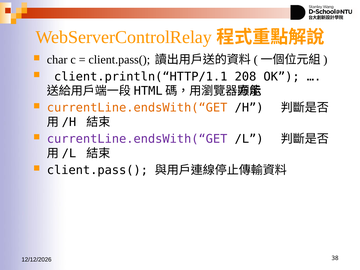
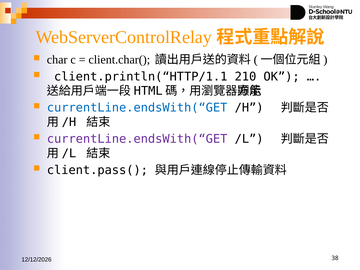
client.pass( at (119, 60): client.pass( -> client.char(
208: 208 -> 210
currentLine.endsWith(“GET at (137, 108) colour: orange -> blue
